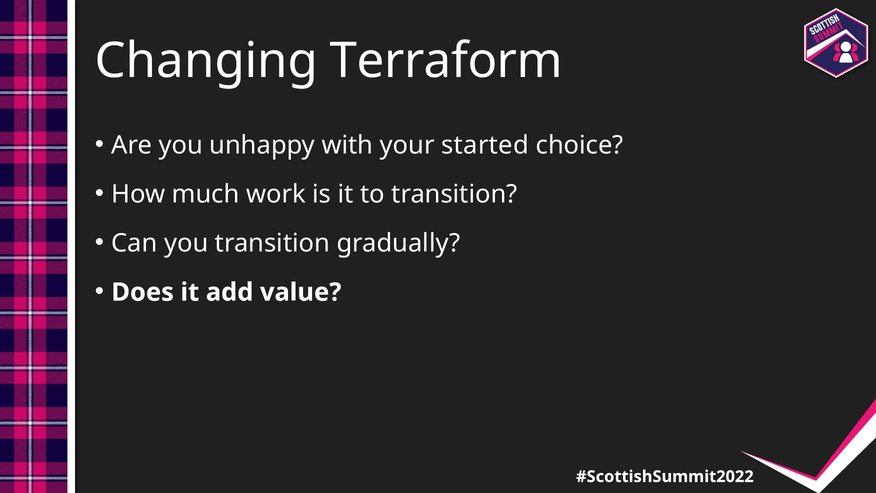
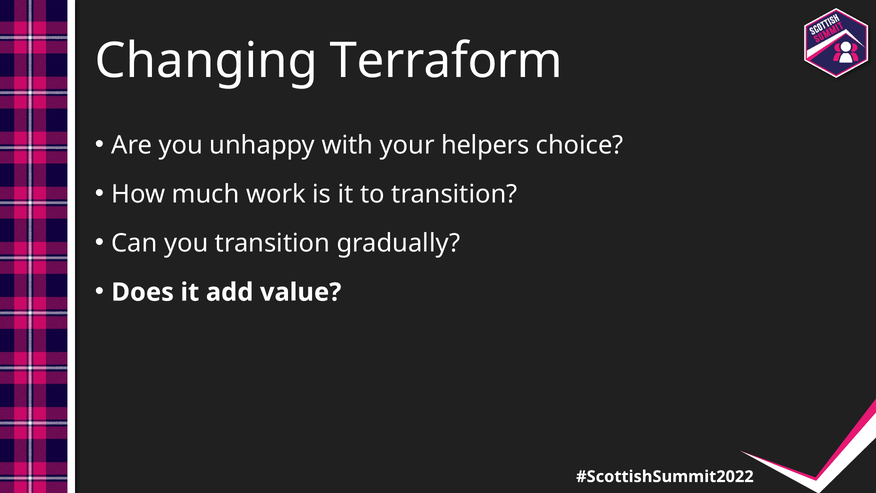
started: started -> helpers
